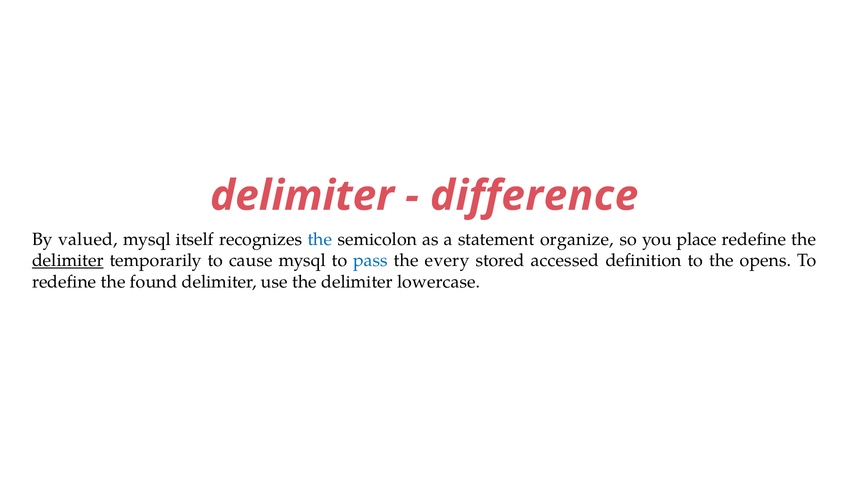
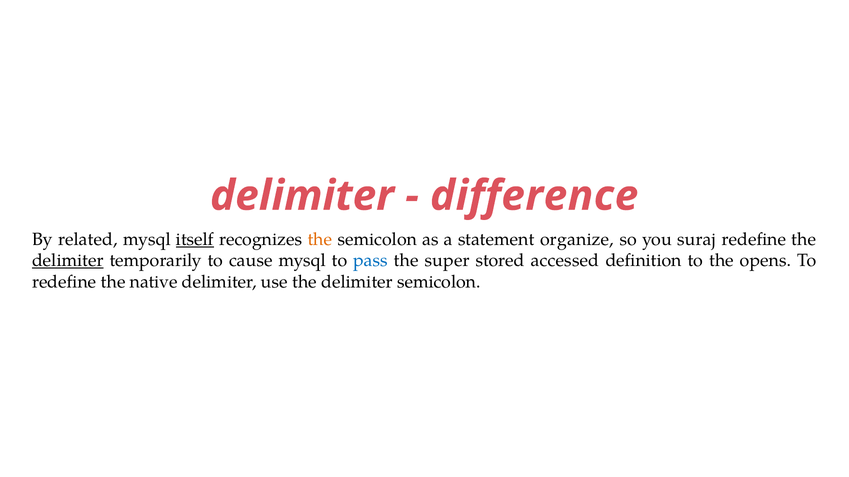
valued: valued -> related
itself underline: none -> present
the at (320, 240) colour: blue -> orange
place: place -> suraj
every: every -> super
found: found -> native
delimiter lowercase: lowercase -> semicolon
